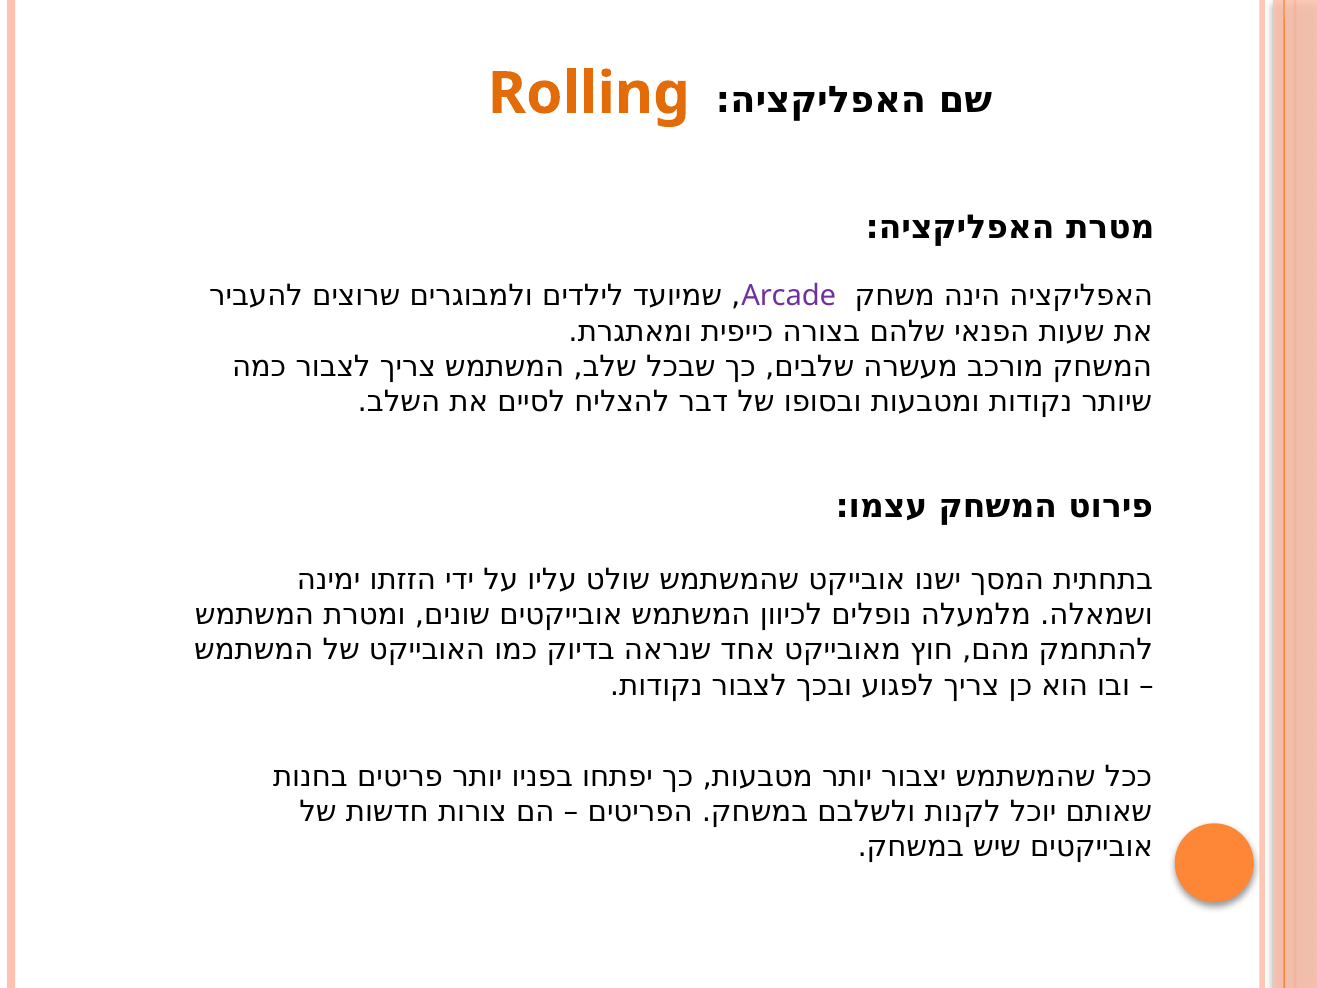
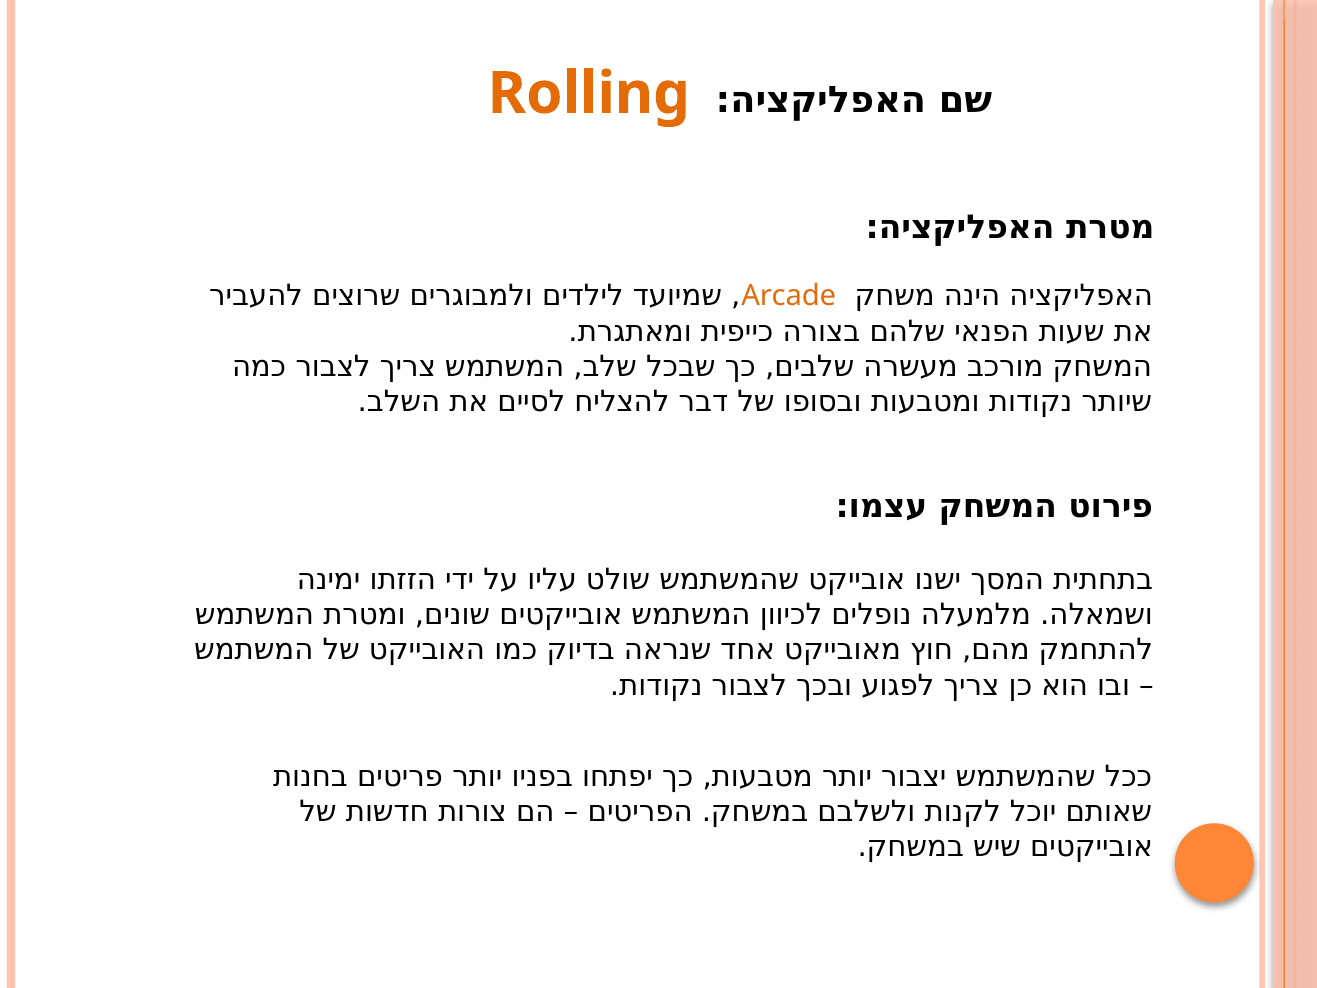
Arcade colour: purple -> orange
